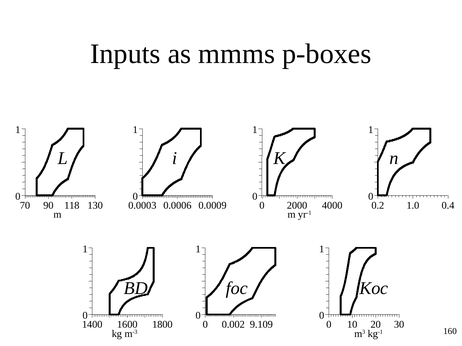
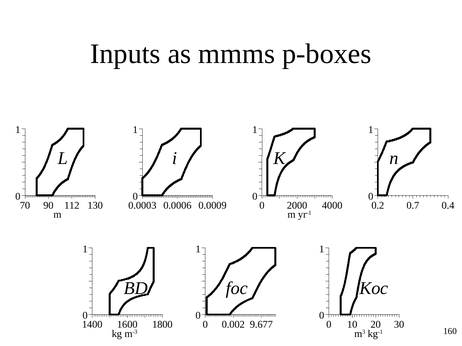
118: 118 -> 112
1.0: 1.0 -> 0.7
9.109: 9.109 -> 9.677
